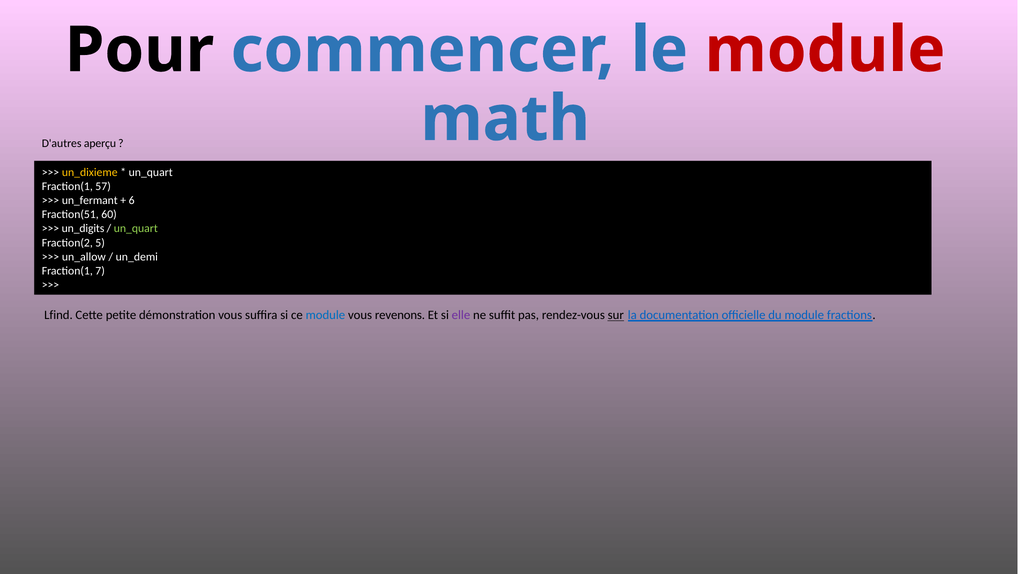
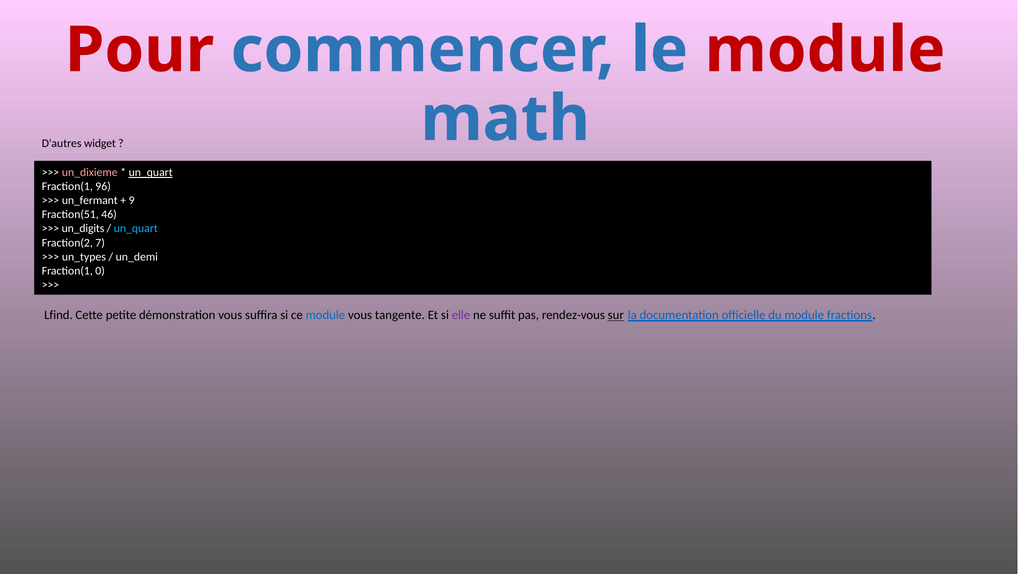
Pour colour: black -> red
aperçu: aperçu -> widget
un_dixieme colour: yellow -> pink
un_quart at (151, 172) underline: none -> present
57: 57 -> 96
6: 6 -> 9
60: 60 -> 46
un_quart at (136, 229) colour: light green -> light blue
5: 5 -> 7
un_allow: un_allow -> un_types
7: 7 -> 0
revenons: revenons -> tangente
